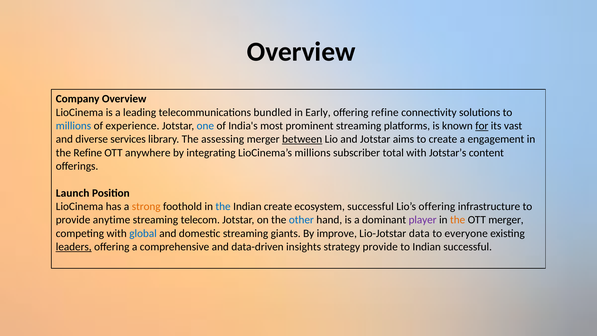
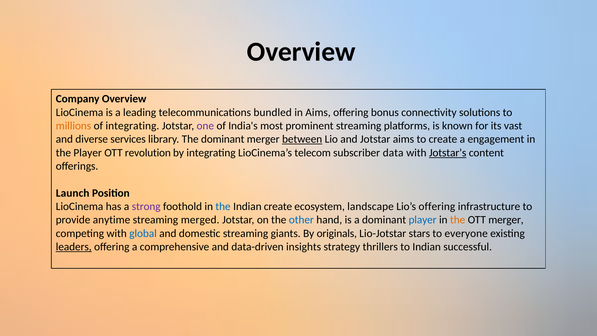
in Early: Early -> Aims
offering refine: refine -> bonus
millions at (73, 126) colour: blue -> orange
of experience: experience -> integrating
one colour: blue -> purple
for underline: present -> none
The assessing: assessing -> dominant
the Refine: Refine -> Player
anywhere: anywhere -> revolution
LioCinema’s millions: millions -> telecom
total: total -> data
Jotstar’s underline: none -> present
strong colour: orange -> purple
ecosystem successful: successful -> landscape
telecom: telecom -> merged
player at (423, 220) colour: purple -> blue
improve: improve -> originals
data: data -> stars
strategy provide: provide -> thrillers
